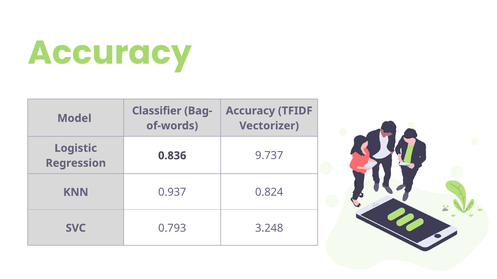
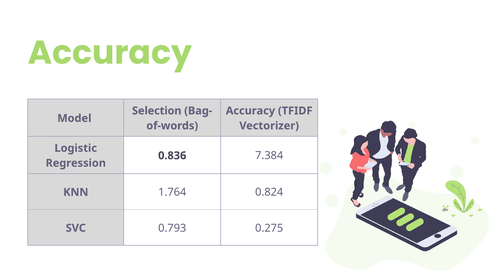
Classifier: Classifier -> Selection
9.737: 9.737 -> 7.384
0.937: 0.937 -> 1.764
3.248: 3.248 -> 0.275
